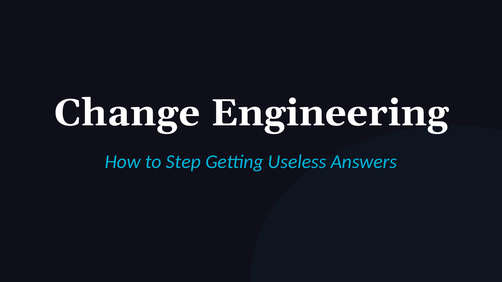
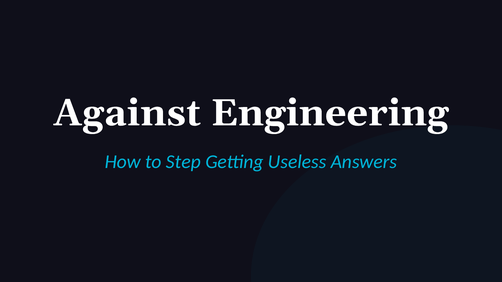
Change: Change -> Against
